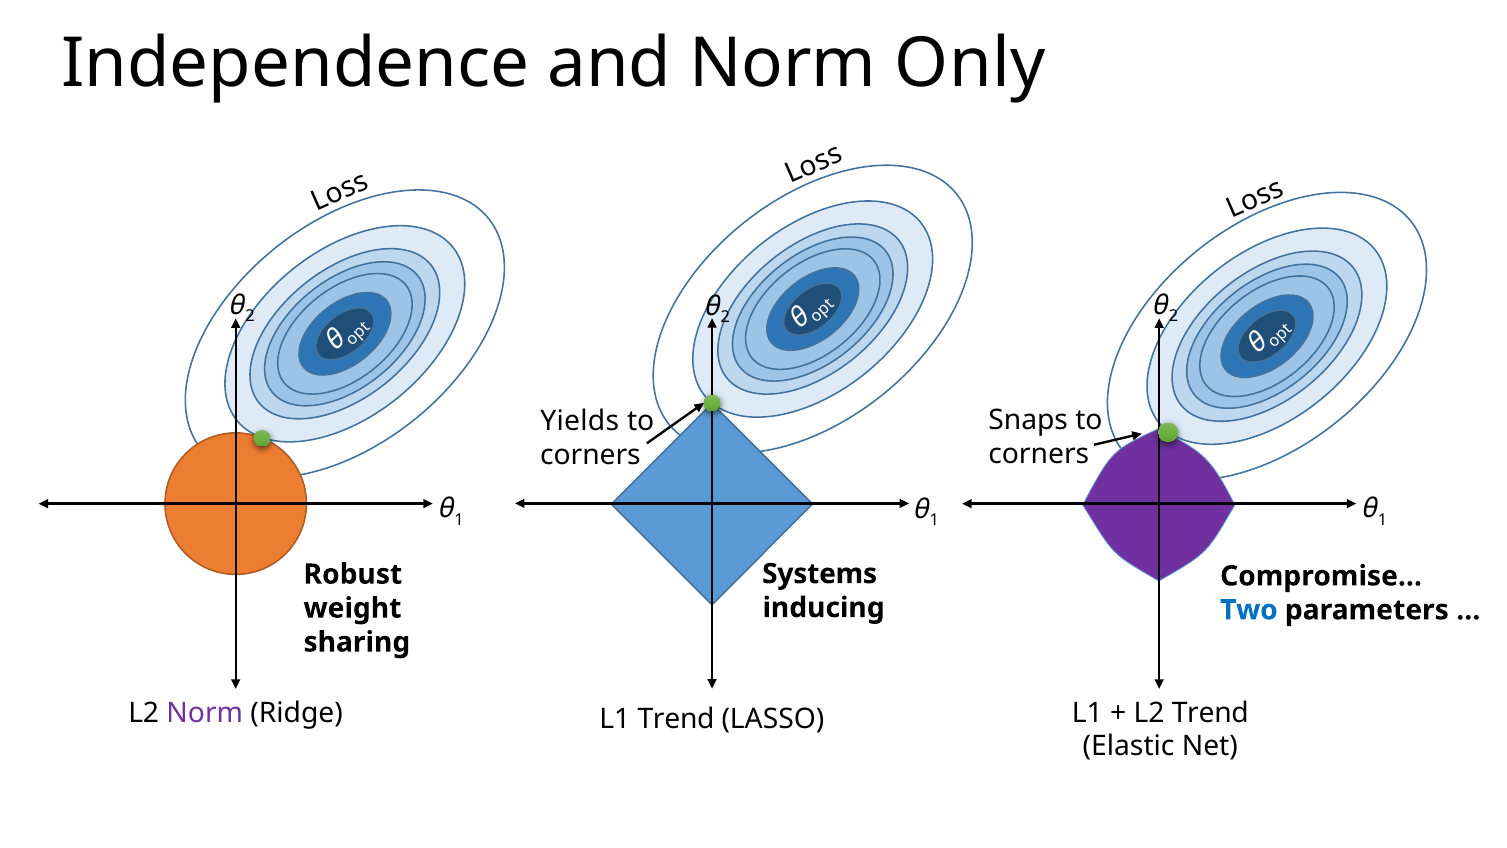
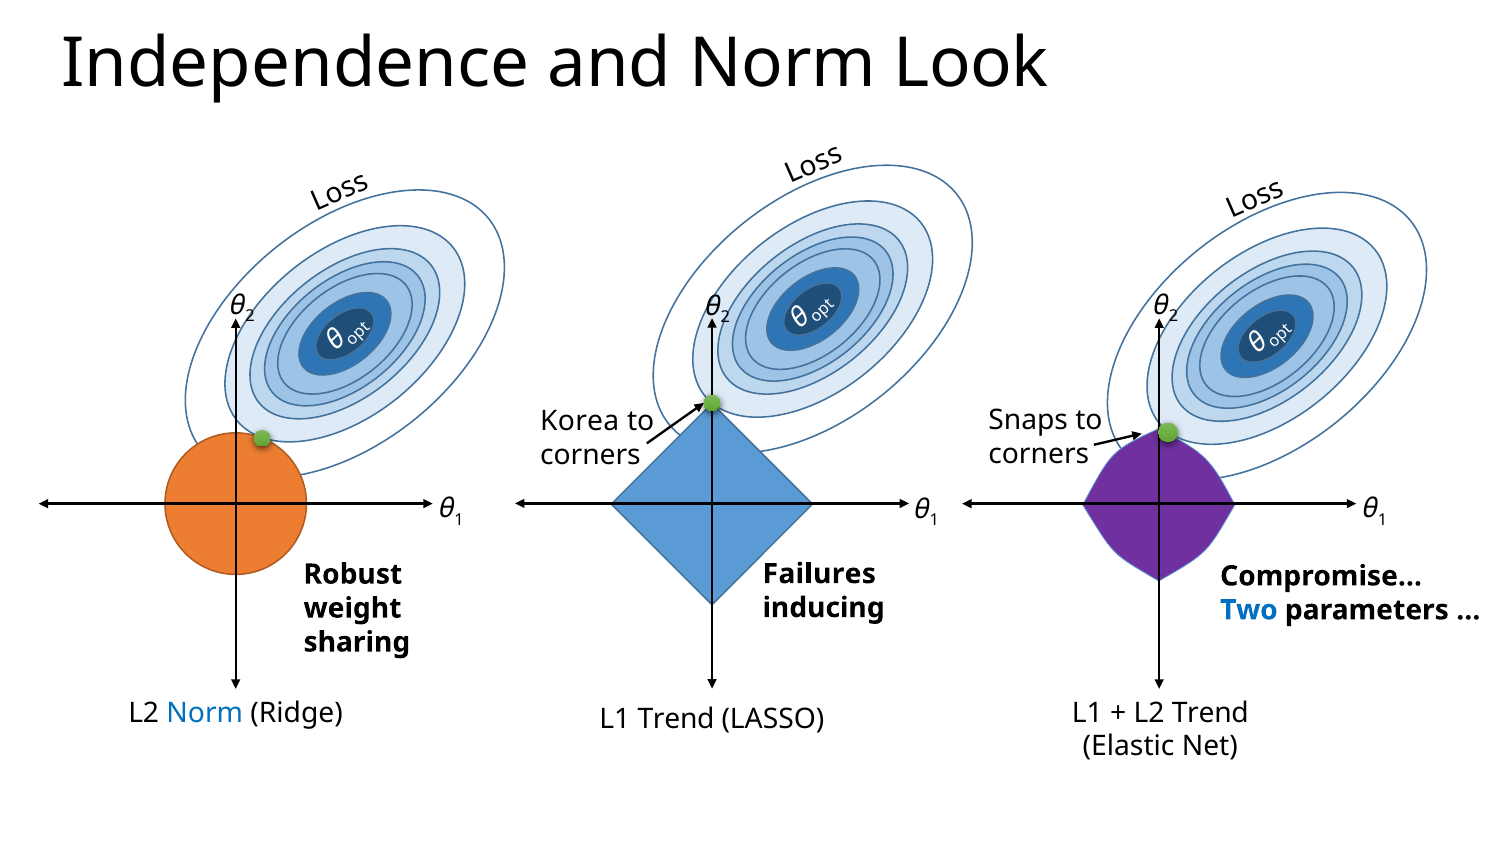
Only: Only -> Look
Yields: Yields -> Korea
Systems: Systems -> Failures
Norm at (205, 712) colour: purple -> blue
